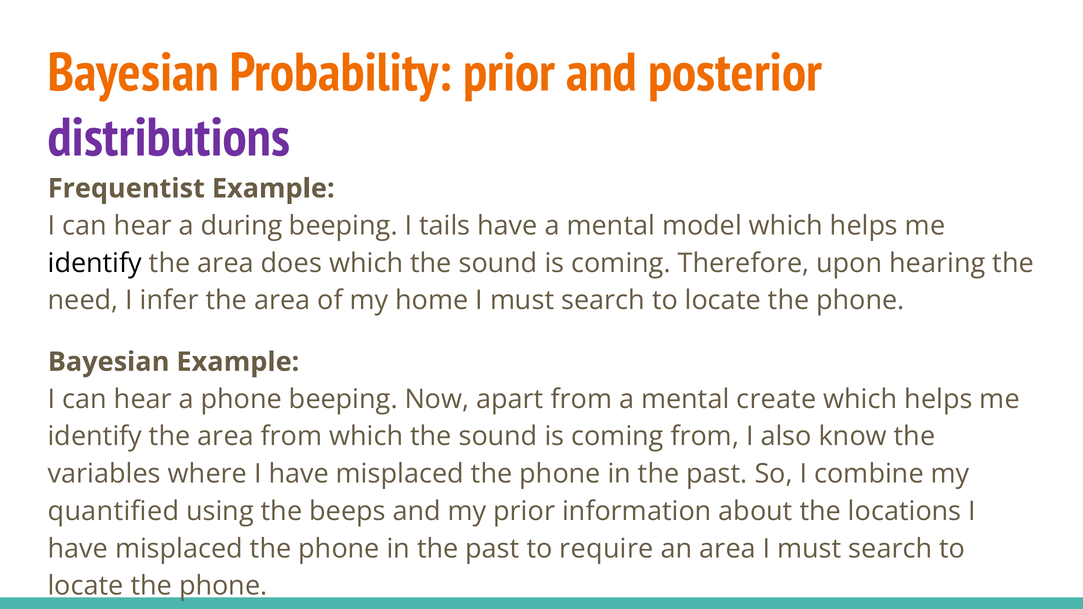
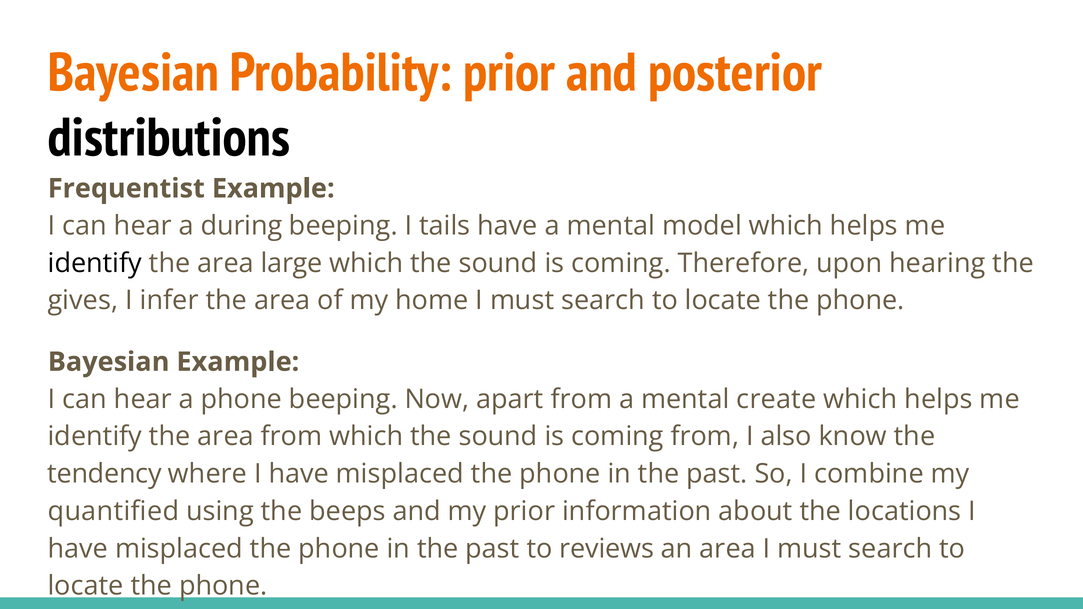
distributions colour: purple -> black
does: does -> large
need: need -> gives
variables: variables -> tendency
require: require -> reviews
